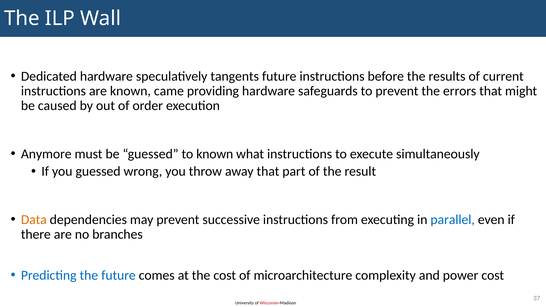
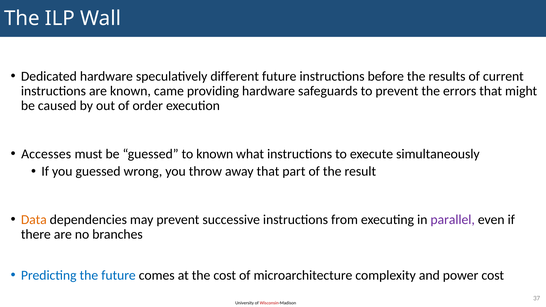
tangents: tangents -> different
Anymore: Anymore -> Accesses
parallel colour: blue -> purple
